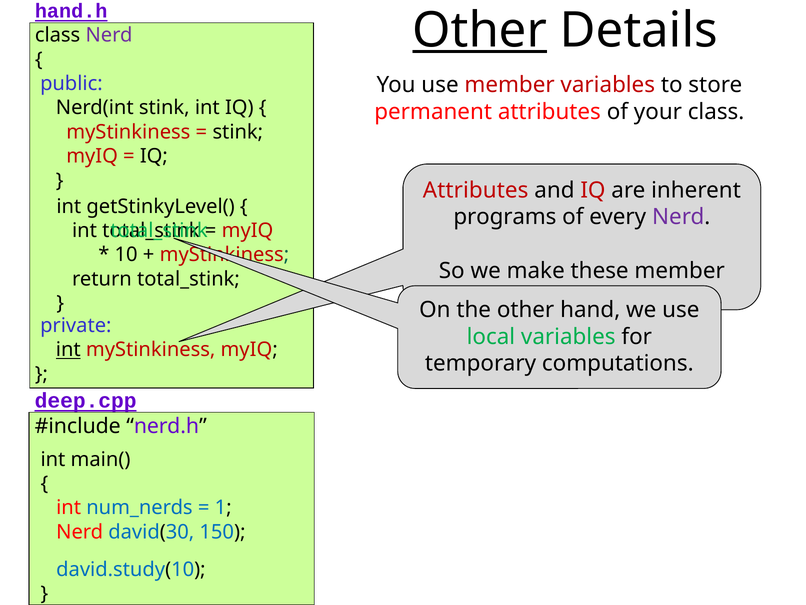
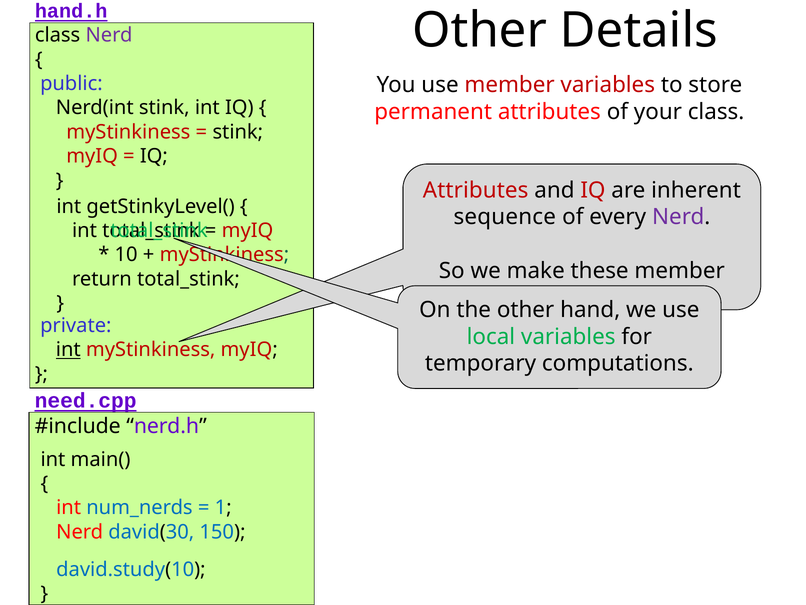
Other at (480, 30) underline: present -> none
programs: programs -> sequence
deep.cpp: deep.cpp -> need.cpp
